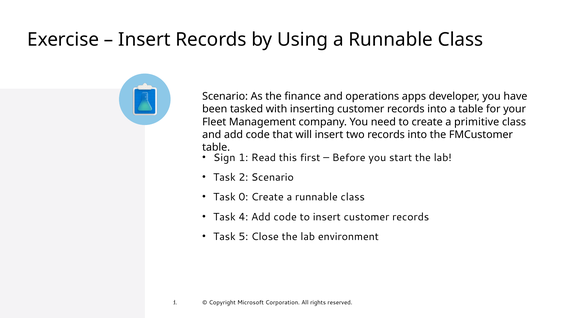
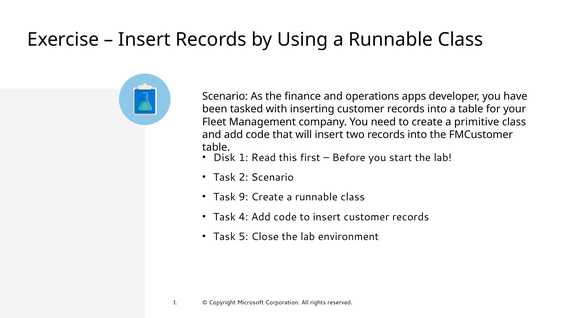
Sign: Sign -> Disk
0: 0 -> 9
